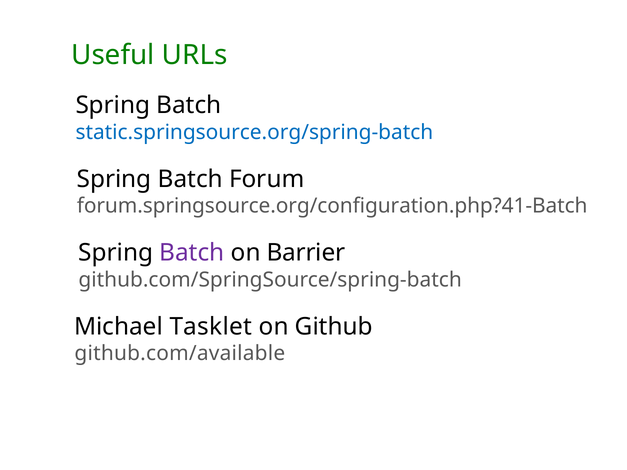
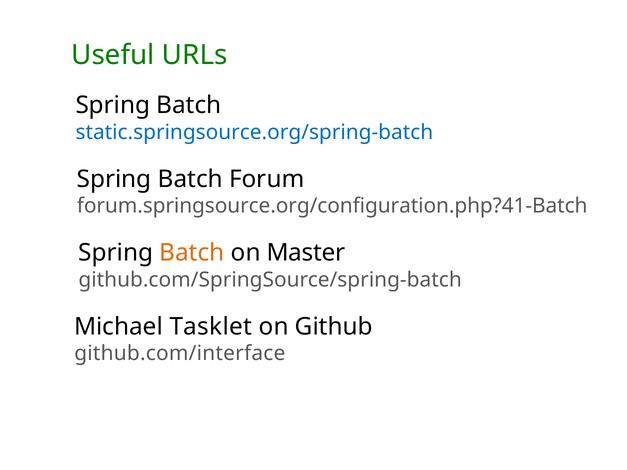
Batch at (192, 253) colour: purple -> orange
Barrier: Barrier -> Master
github.com/available: github.com/available -> github.com/interface
